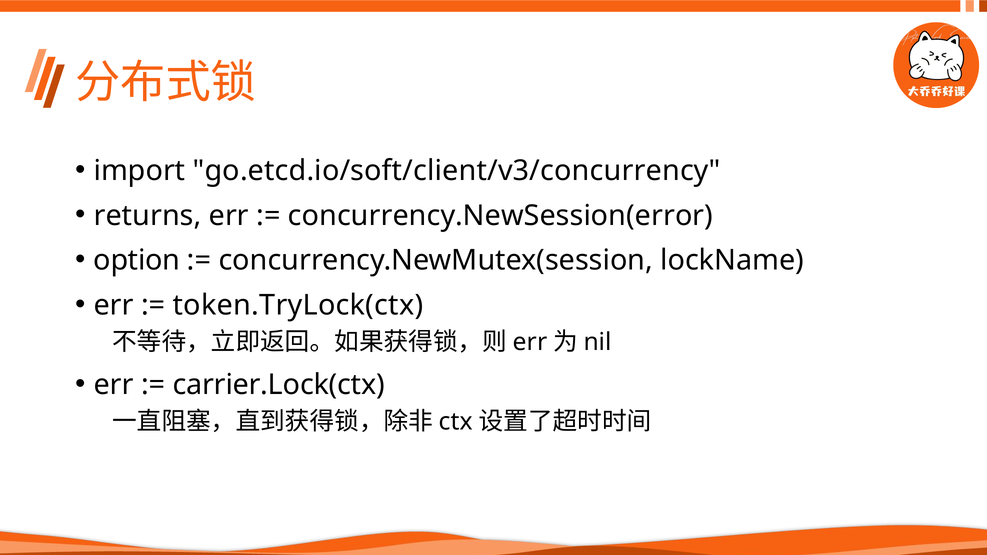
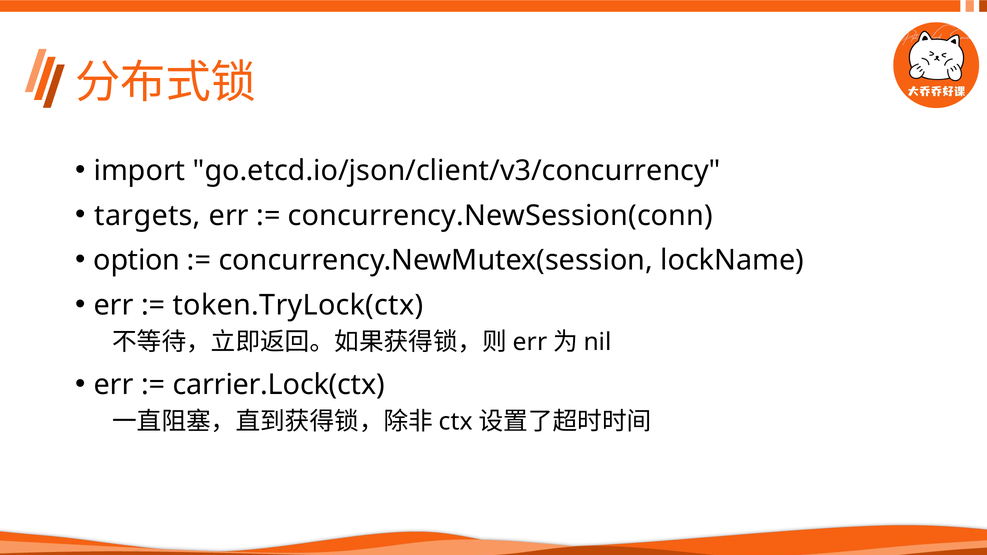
go.etcd.io/soft/client/v3/concurrency: go.etcd.io/soft/client/v3/concurrency -> go.etcd.io/json/client/v3/concurrency
returns: returns -> targets
concurrency.NewSession(error: concurrency.NewSession(error -> concurrency.NewSession(conn
